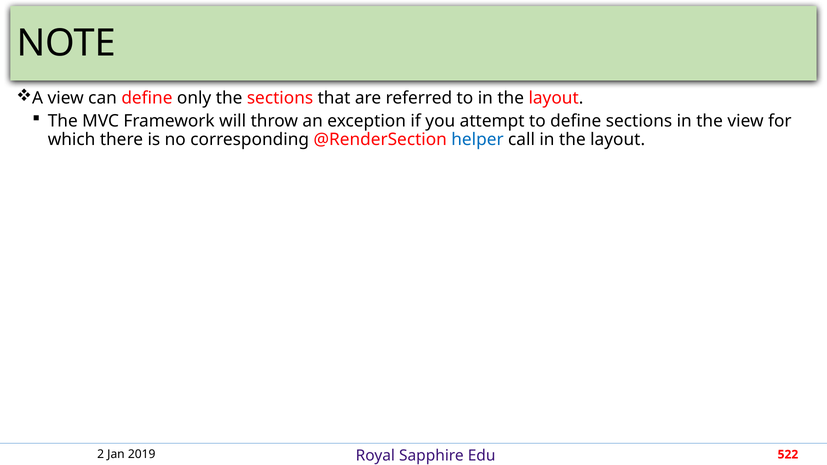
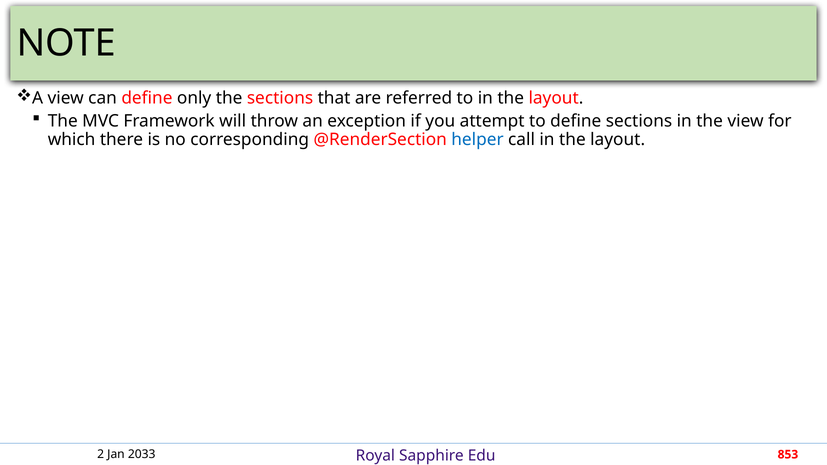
2019: 2019 -> 2033
522: 522 -> 853
